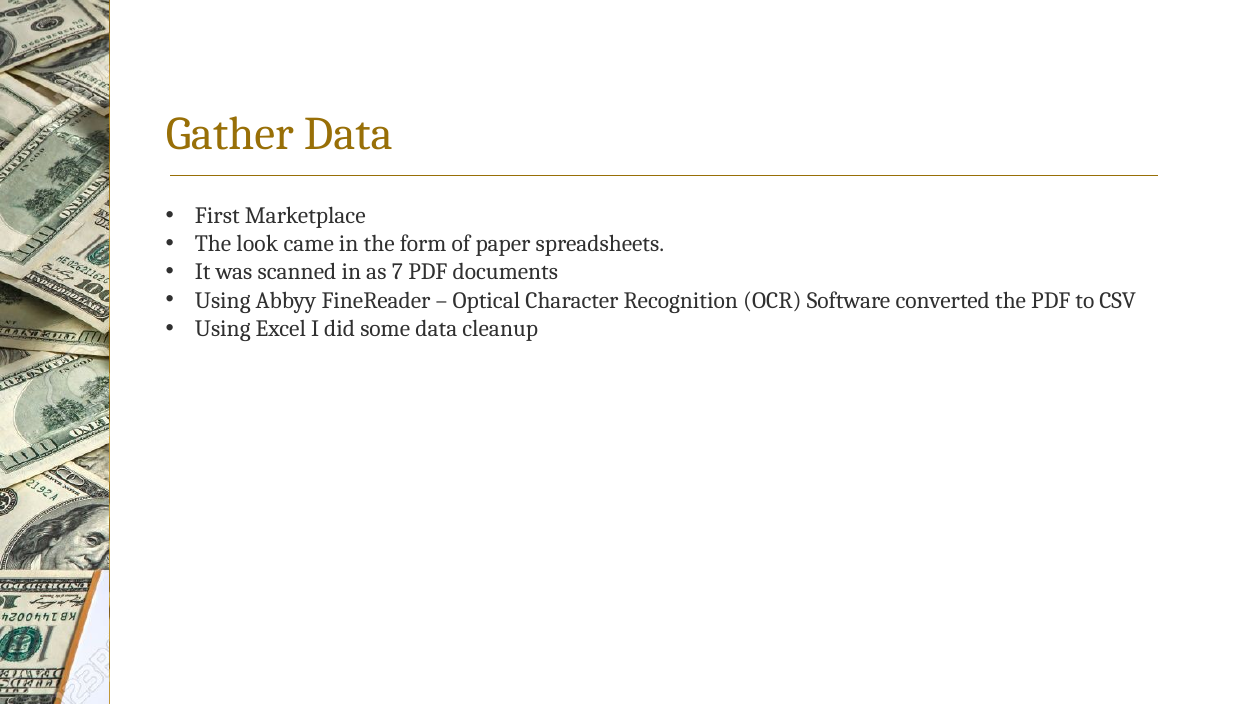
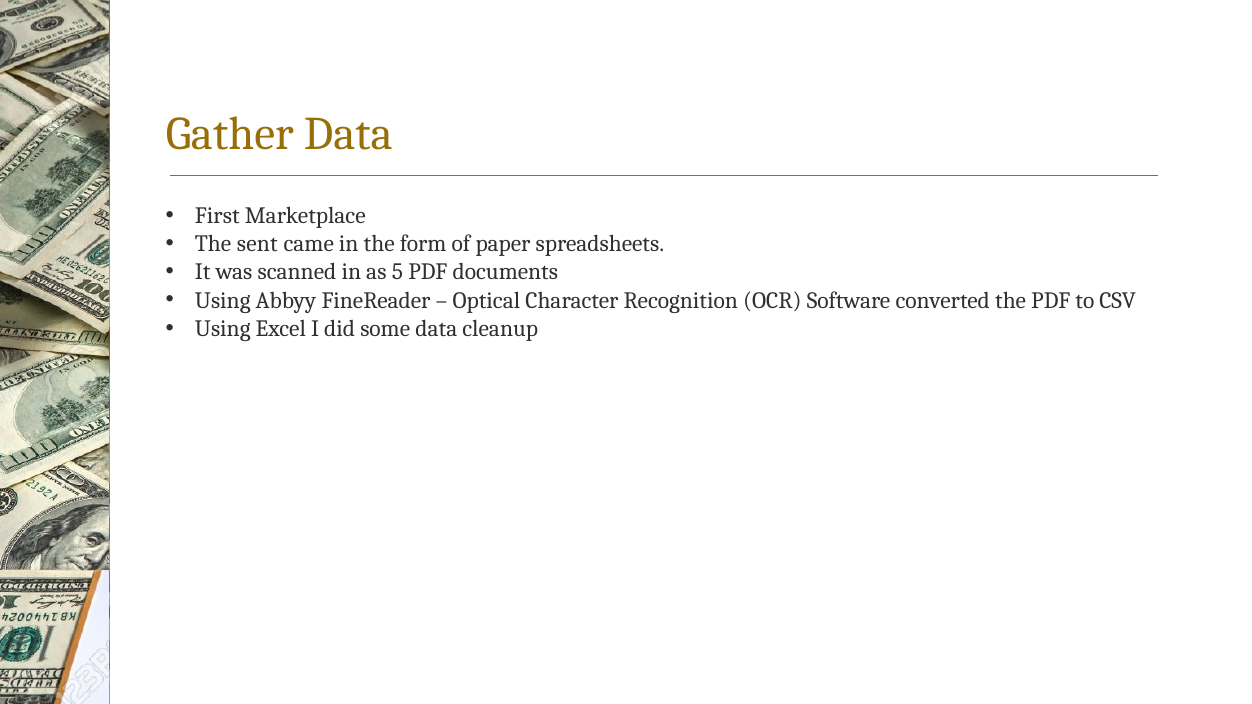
look: look -> sent
7: 7 -> 5
